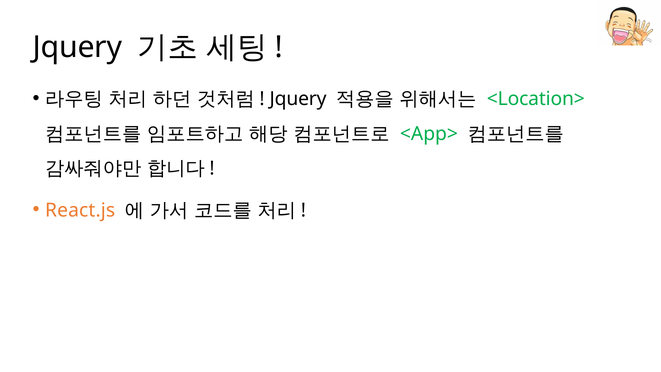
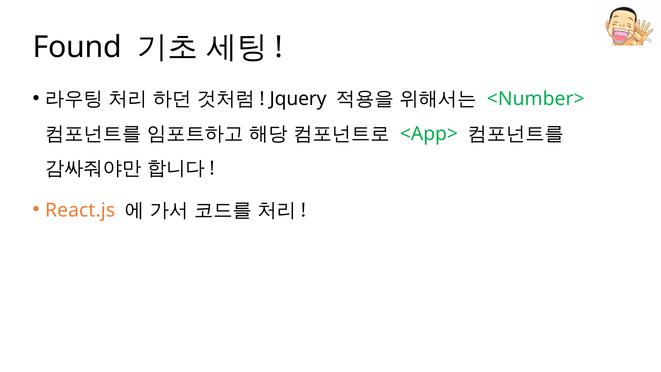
Jquery at (77, 47): Jquery -> Found
<Location>: <Location> -> <Number>
